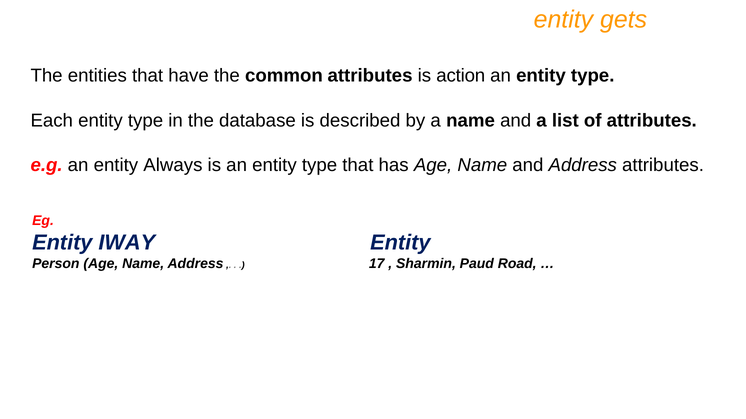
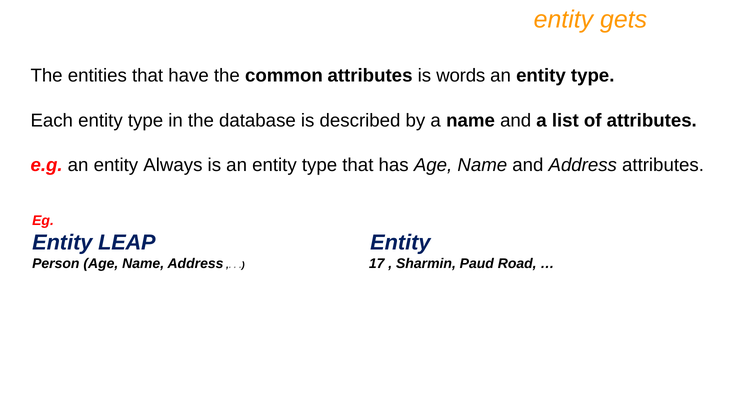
action: action -> words
IWAY: IWAY -> LEAP
